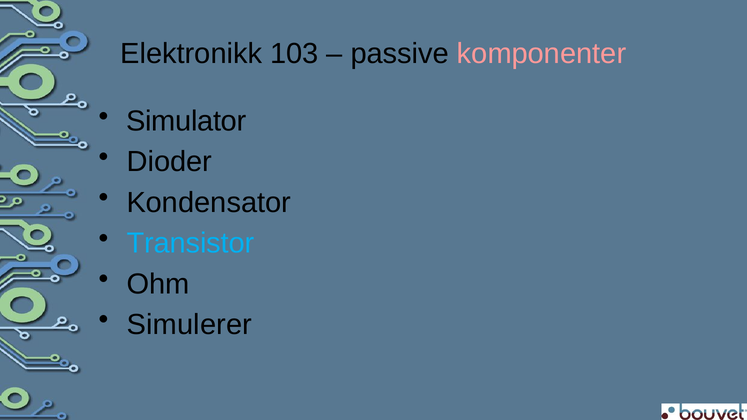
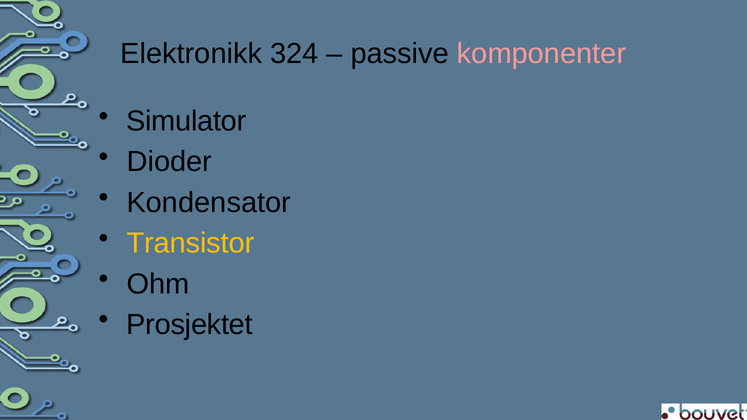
103: 103 -> 324
Transistor colour: light blue -> yellow
Simulerer: Simulerer -> Prosjektet
